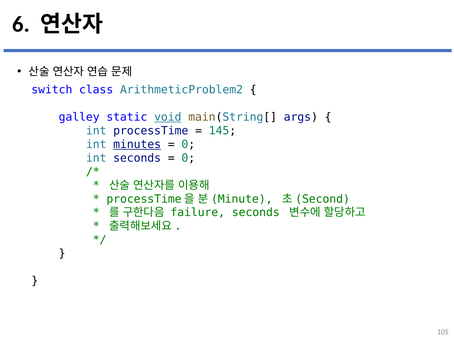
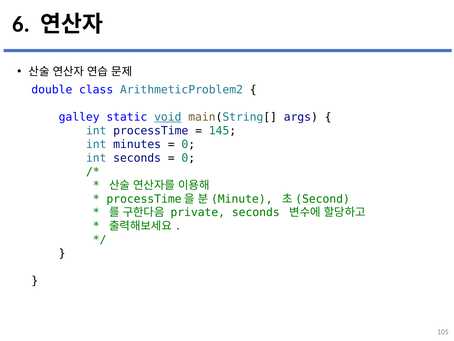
switch: switch -> double
minutes underline: present -> none
failure: failure -> private
